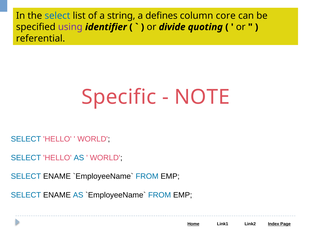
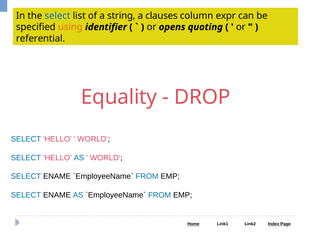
defines: defines -> clauses
core: core -> expr
using colour: purple -> orange
divide: divide -> opens
Specific: Specific -> Equality
NOTE: NOTE -> DROP
